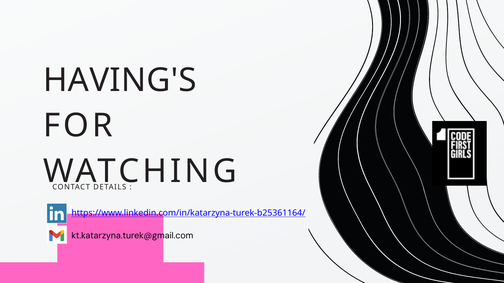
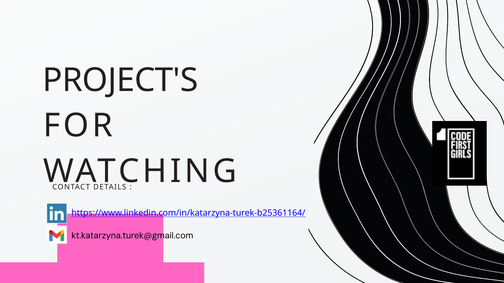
HAVING'S: HAVING'S -> PROJECT'S
